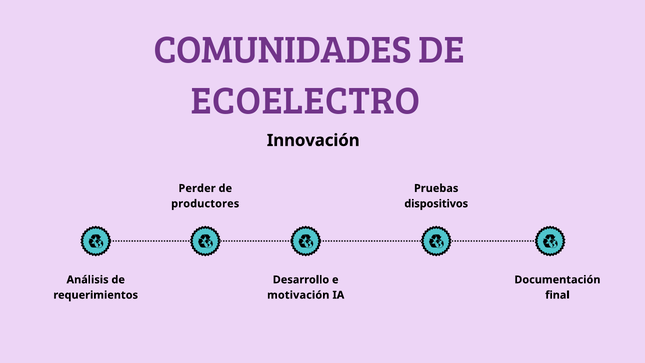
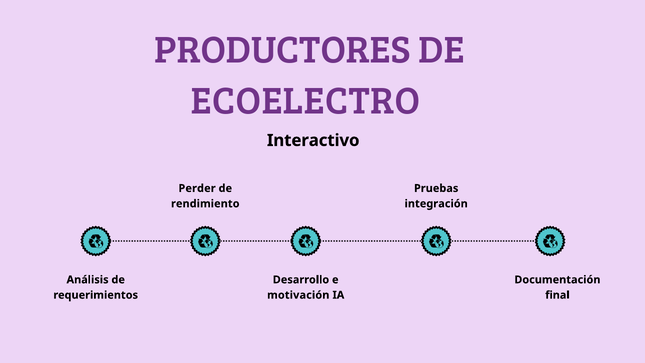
COMUNIDADES: COMUNIDADES -> PRODUCTORES
Innovación: Innovación -> Interactivo
productores: productores -> rendimiento
dispositivos: dispositivos -> integración
